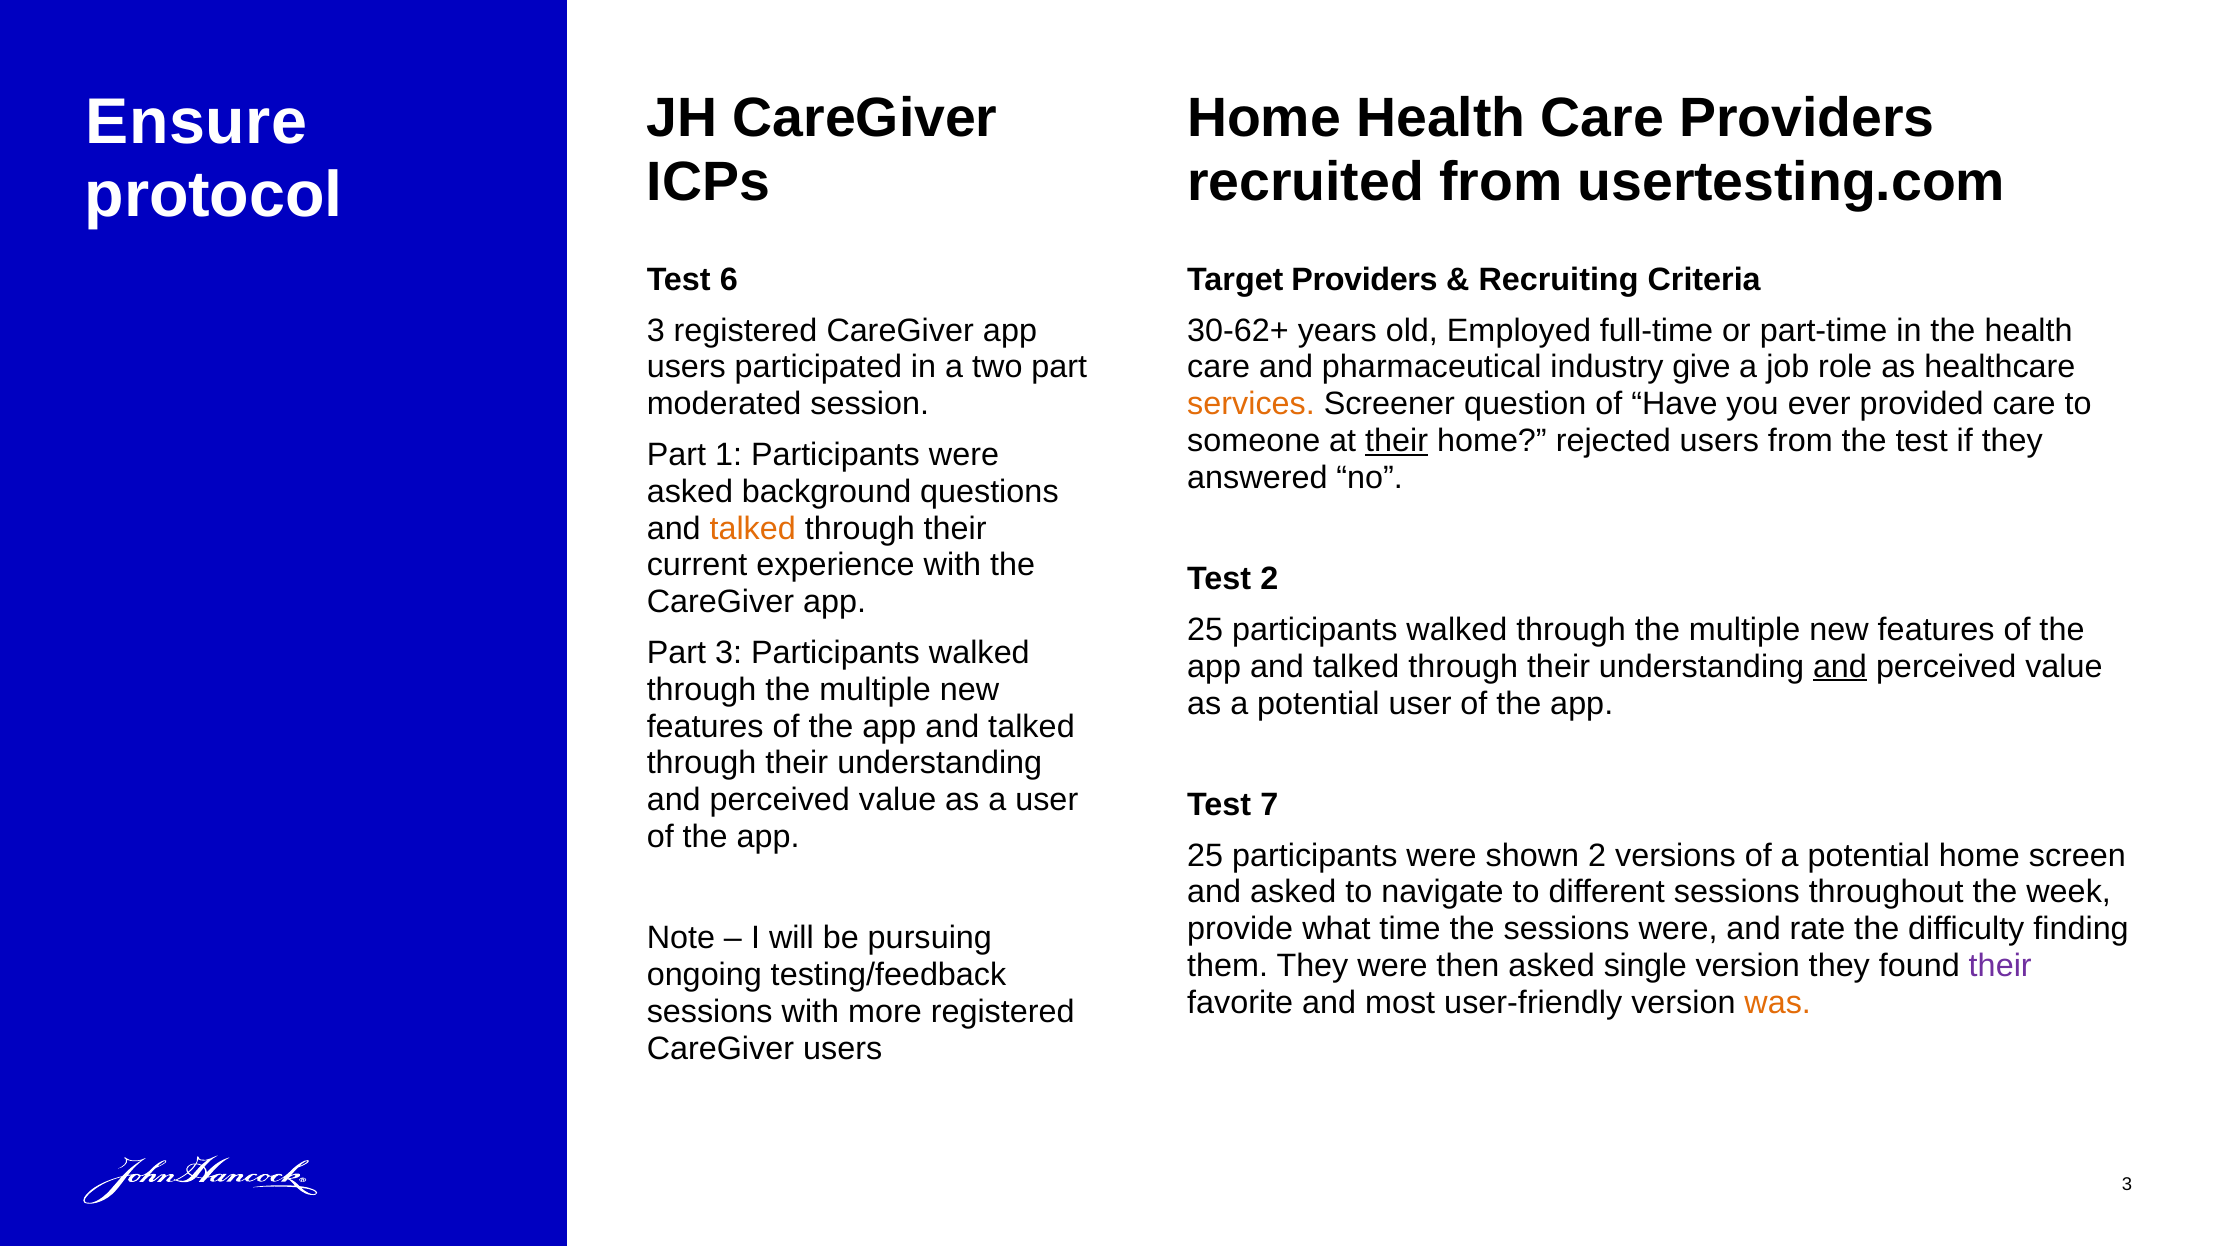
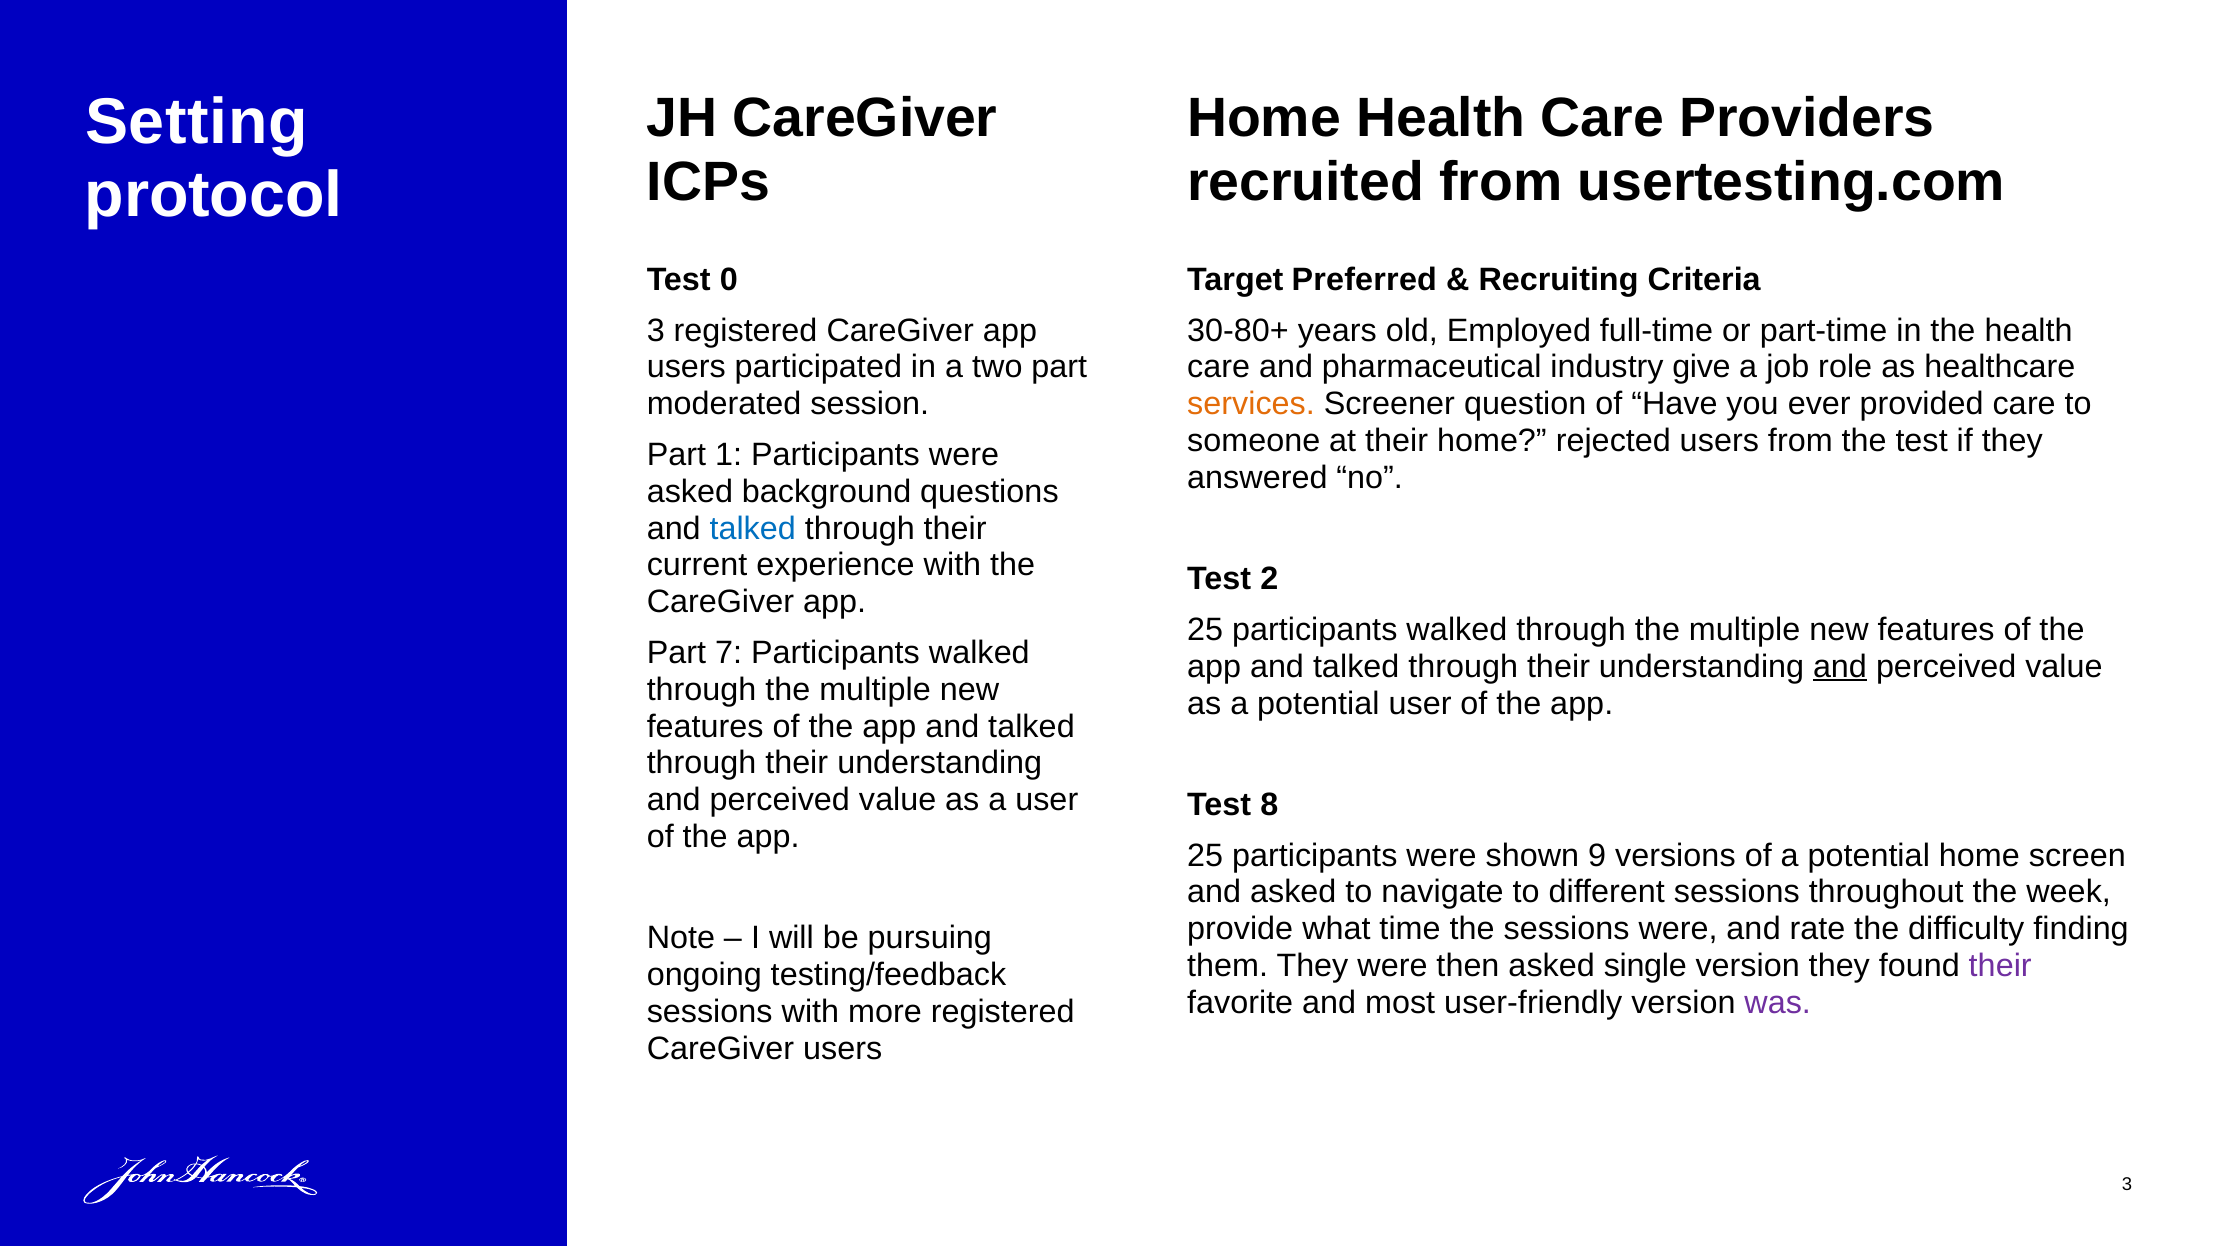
Ensure: Ensure -> Setting
6: 6 -> 0
Target Providers: Providers -> Preferred
30-62+: 30-62+ -> 30-80+
their at (1397, 441) underline: present -> none
talked at (753, 528) colour: orange -> blue
Part 3: 3 -> 7
7: 7 -> 8
shown 2: 2 -> 9
was colour: orange -> purple
